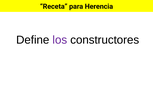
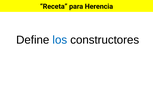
los colour: purple -> blue
